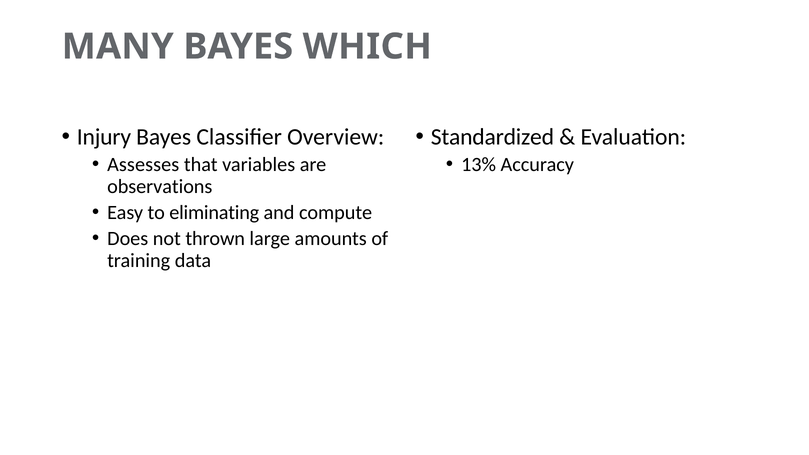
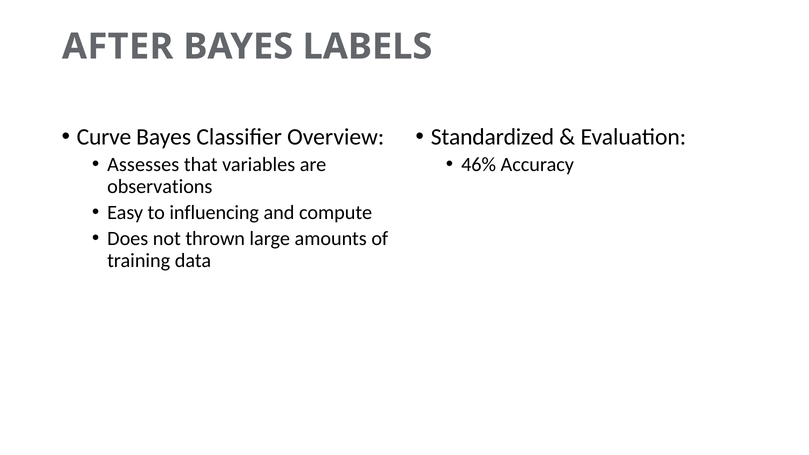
MANY: MANY -> AFTER
WHICH: WHICH -> LABELS
Injury: Injury -> Curve
13%: 13% -> 46%
eliminating: eliminating -> influencing
